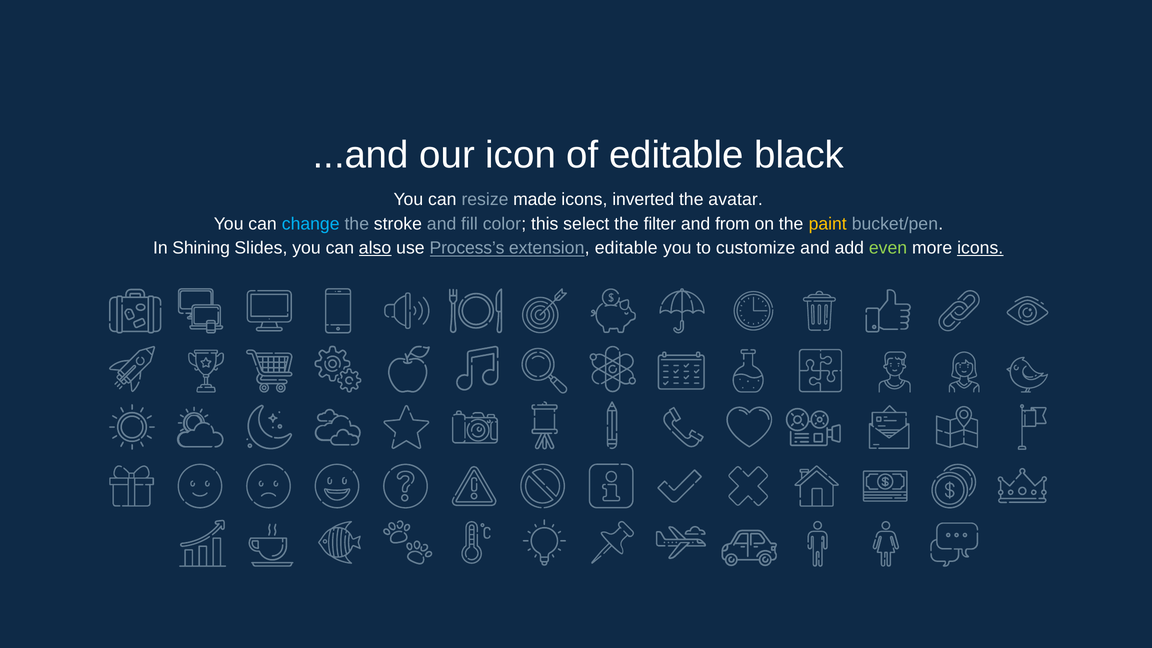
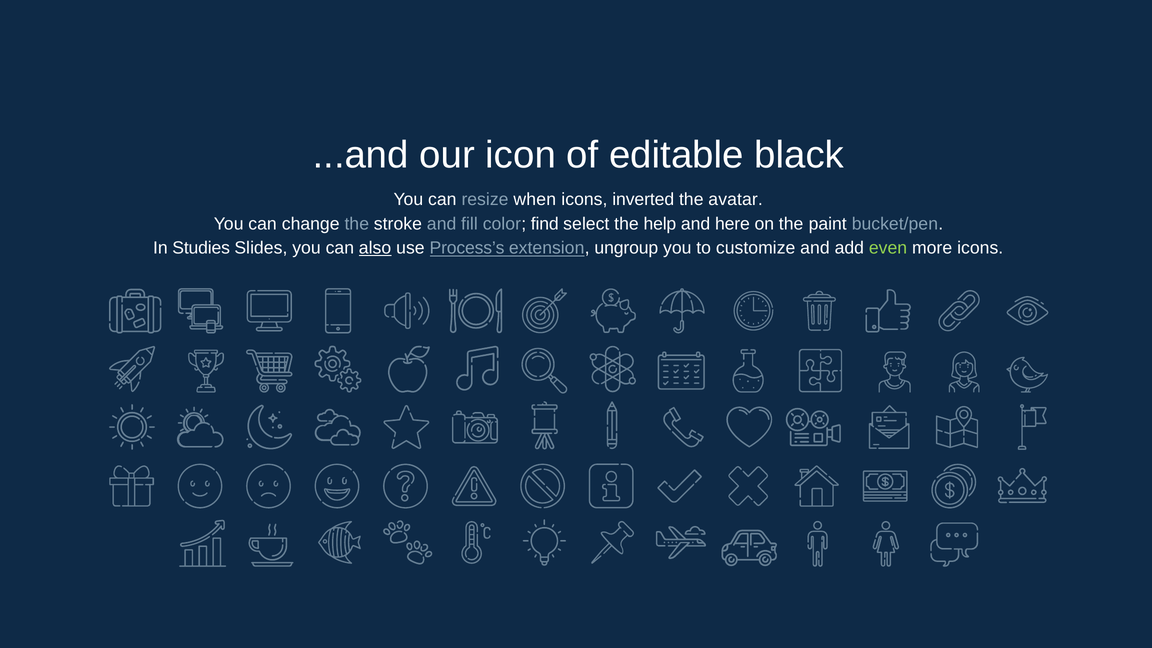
made: made -> when
change colour: light blue -> white
this: this -> find
filter: filter -> help
from: from -> here
paint colour: yellow -> white
Shining: Shining -> Studies
extension editable: editable -> ungroup
icons at (980, 248) underline: present -> none
